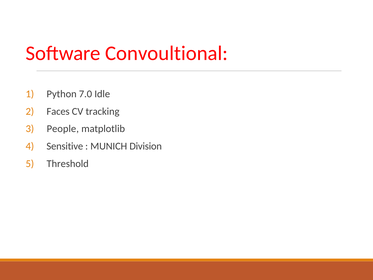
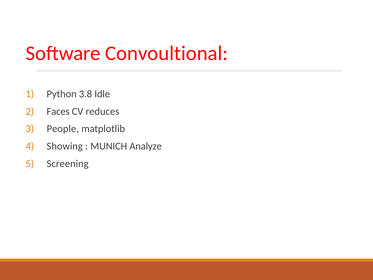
7.0: 7.0 -> 3.8
tracking: tracking -> reduces
Sensitive: Sensitive -> Showing
Division: Division -> Analyze
Threshold: Threshold -> Screening
